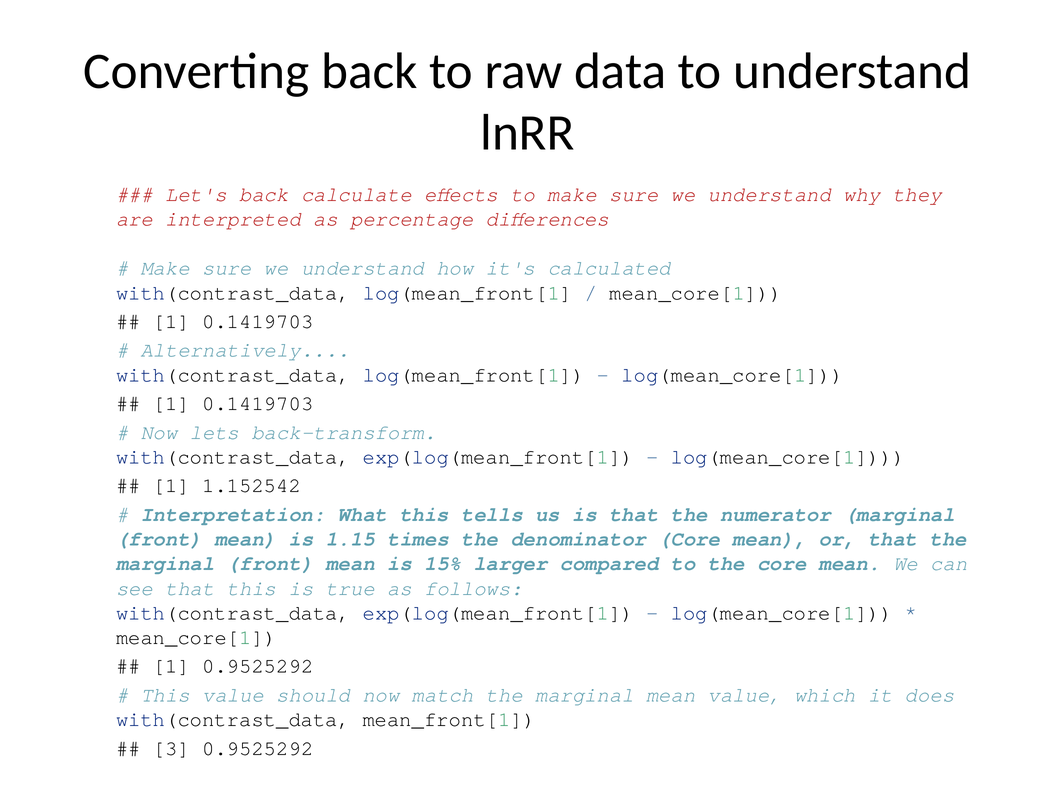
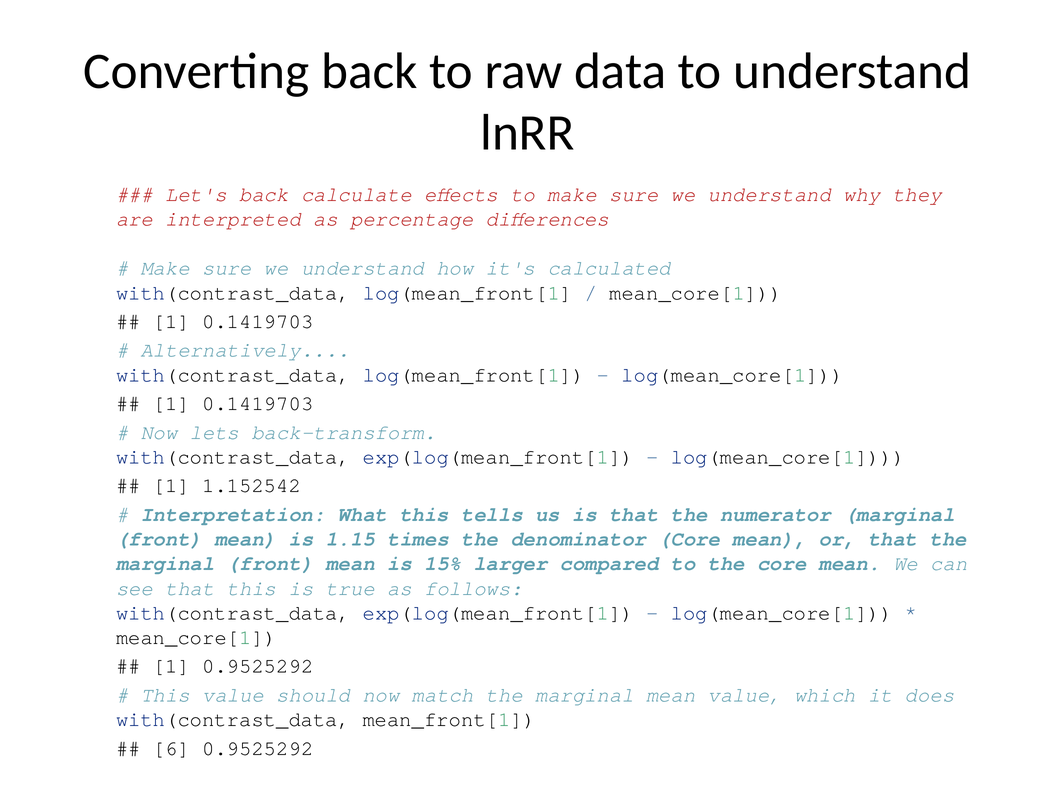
3: 3 -> 6
